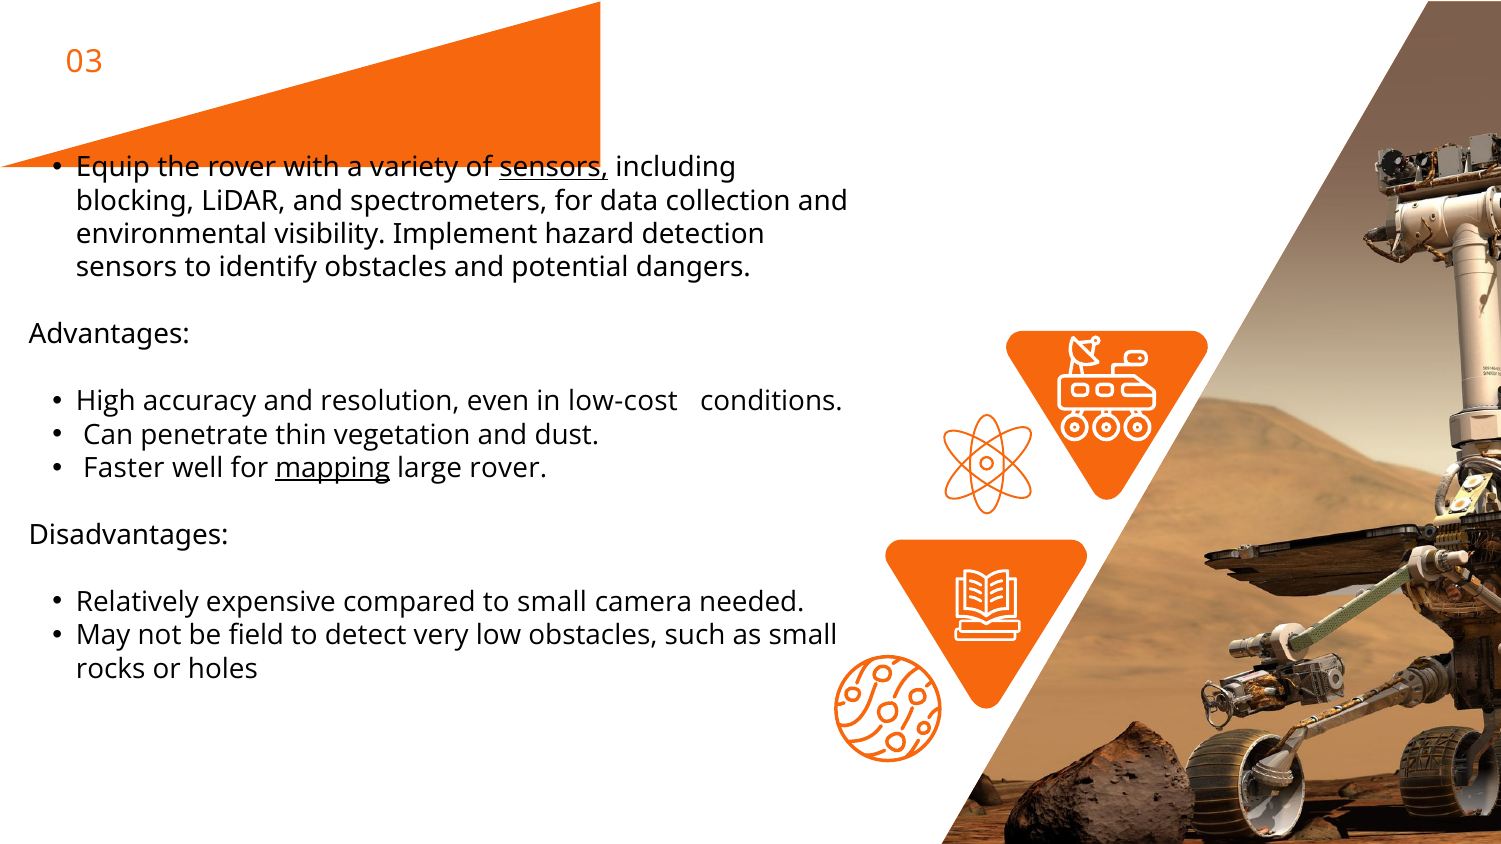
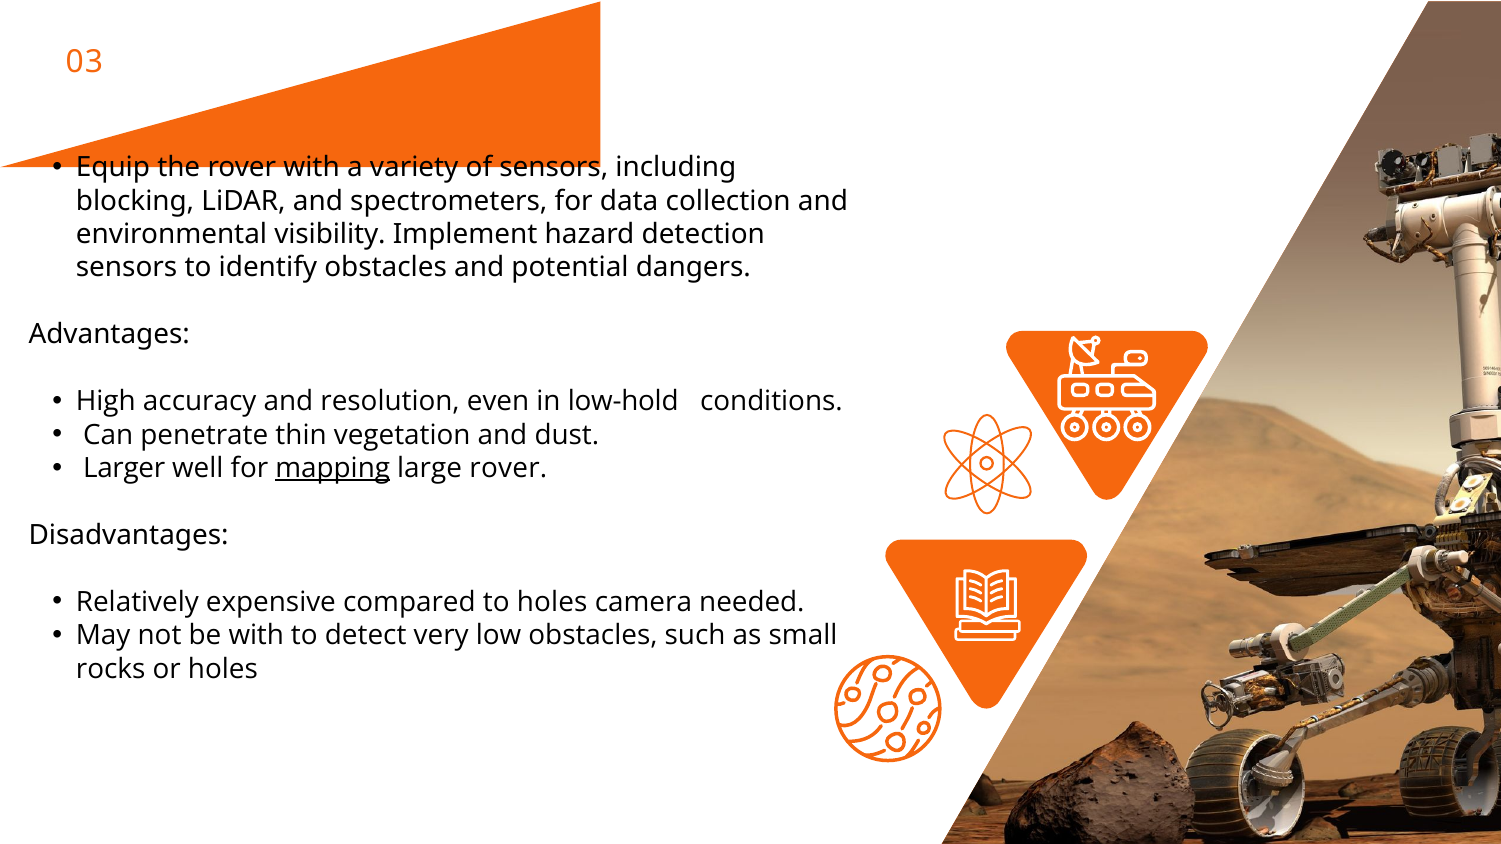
sensors at (554, 167) underline: present -> none
low-cost: low-cost -> low-hold
Faster: Faster -> Larger
to small: small -> holes
be field: field -> with
